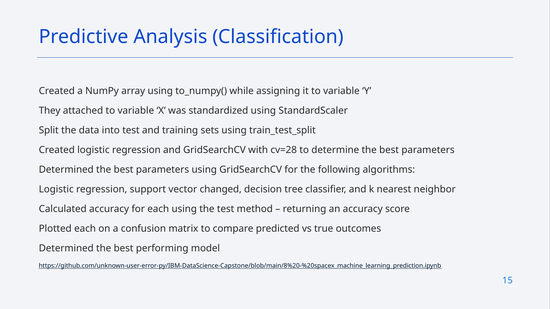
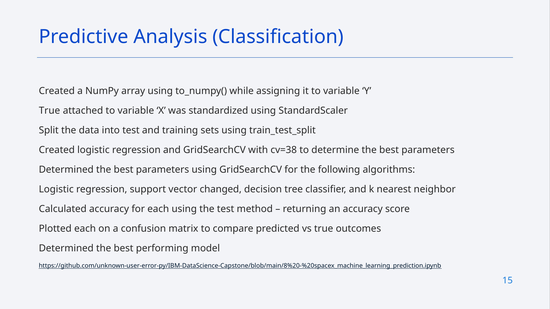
They at (50, 111): They -> True
cv=28: cv=28 -> cv=38
